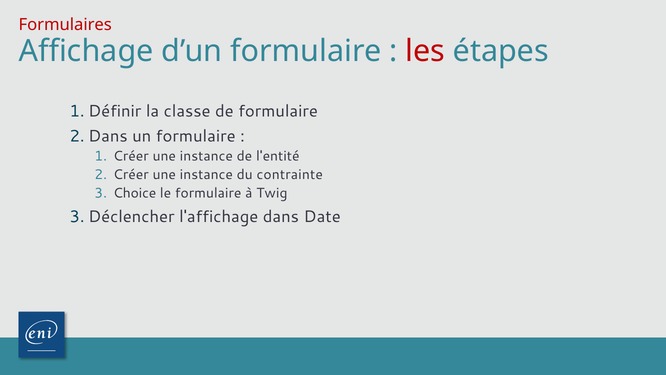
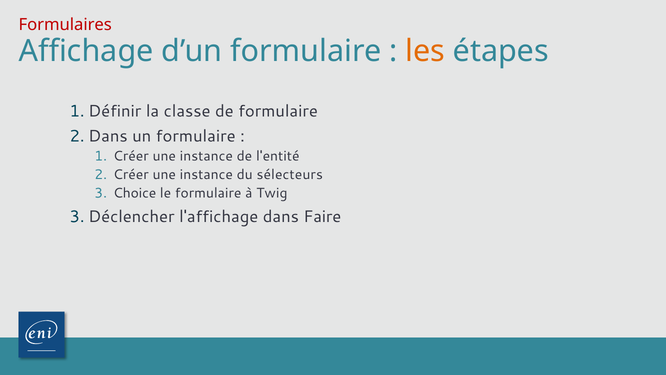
les colour: red -> orange
contrainte: contrainte -> sélecteurs
Date: Date -> Faire
